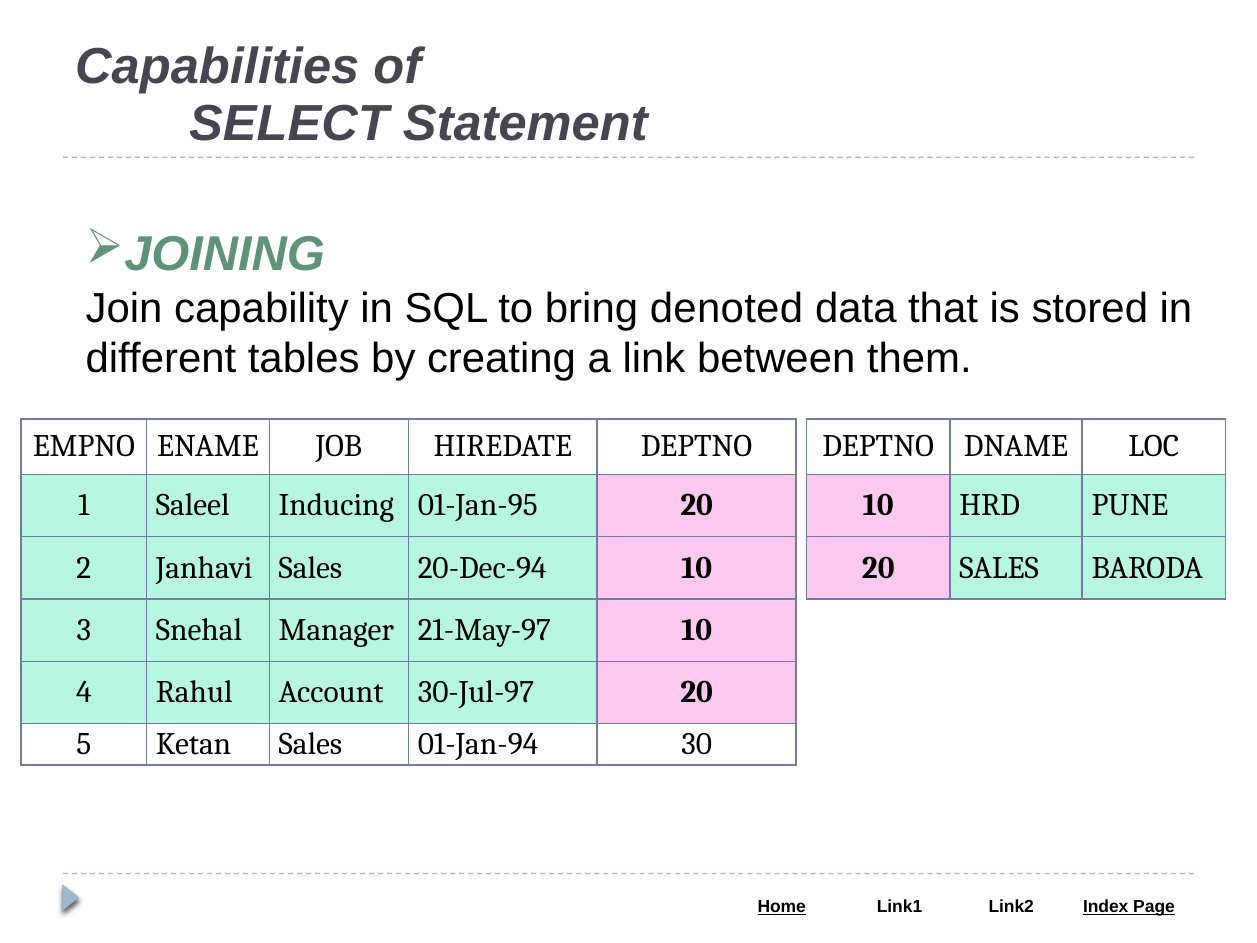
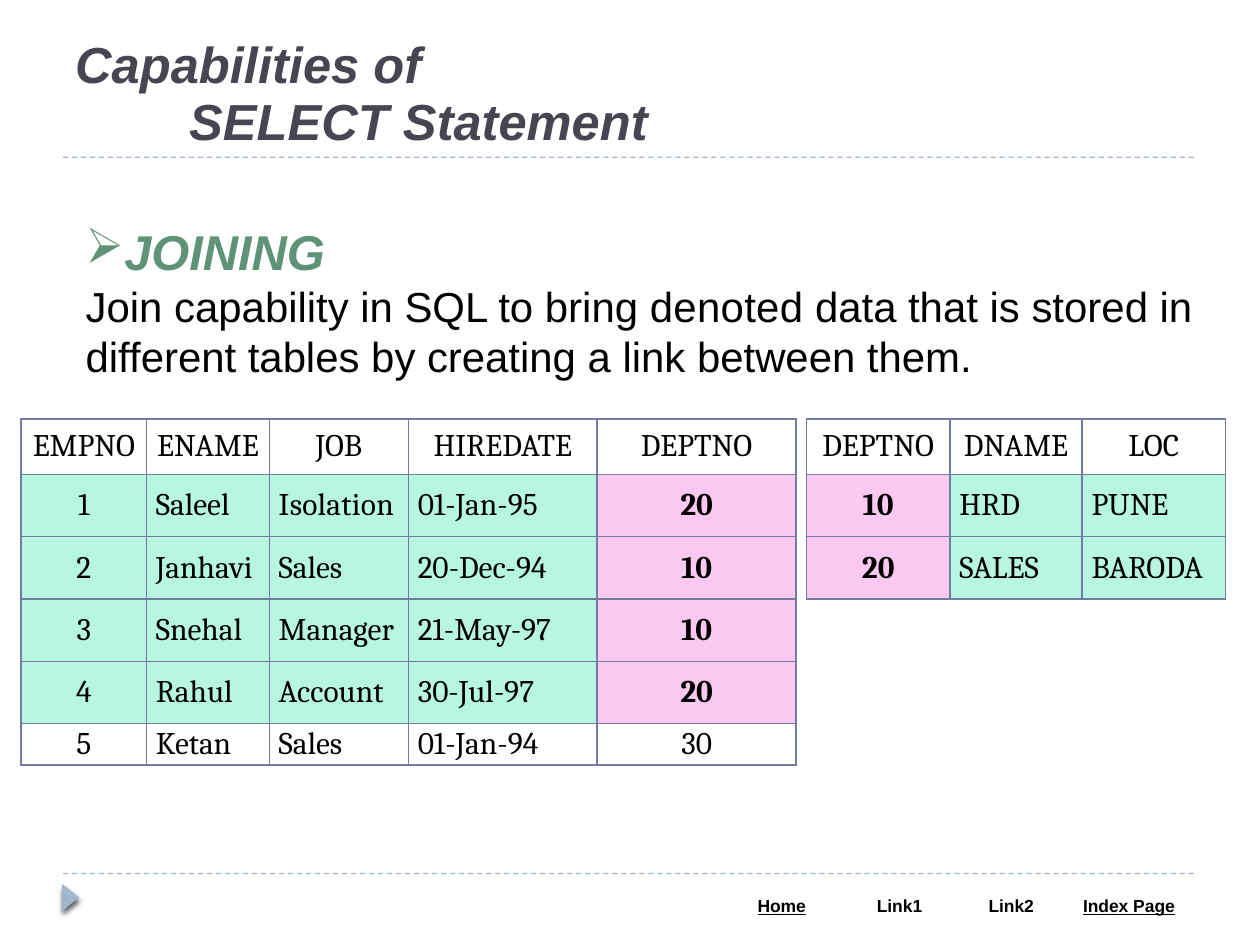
Inducing: Inducing -> Isolation
